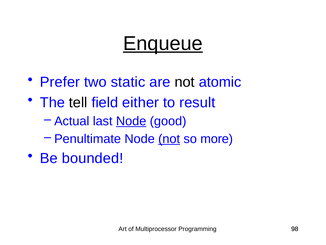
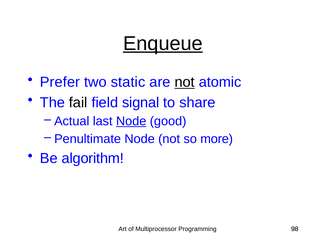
not at (185, 82) underline: none -> present
tell: tell -> fail
either: either -> signal
result: result -> share
not at (169, 139) underline: present -> none
bounded: bounded -> algorithm
